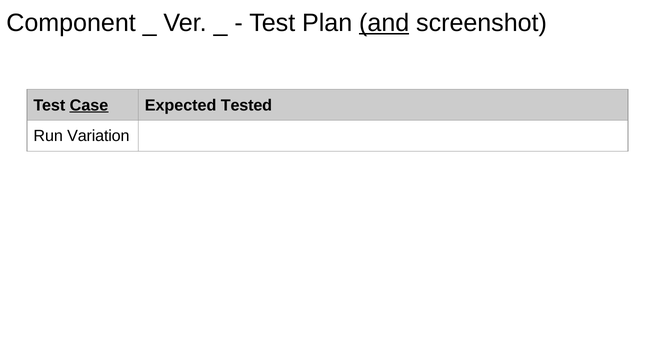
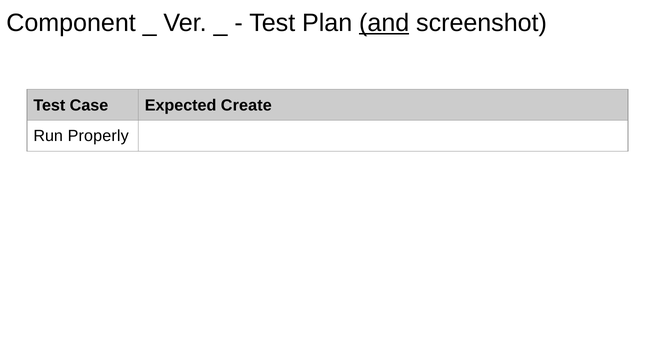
Case underline: present -> none
Tested: Tested -> Create
Variation: Variation -> Properly
